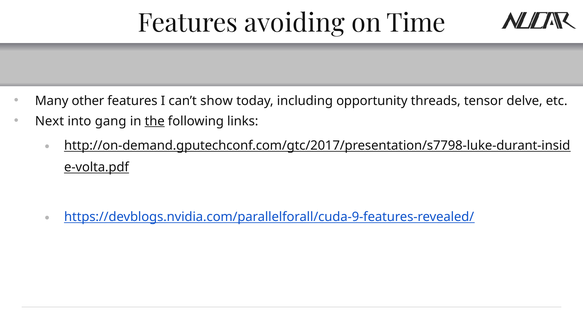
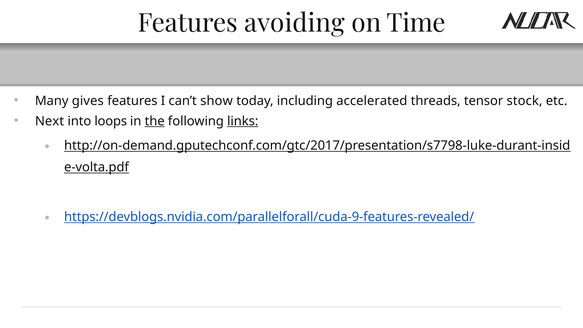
other: other -> gives
opportunity: opportunity -> accelerated
delve: delve -> stock
gang: gang -> loops
links underline: none -> present
